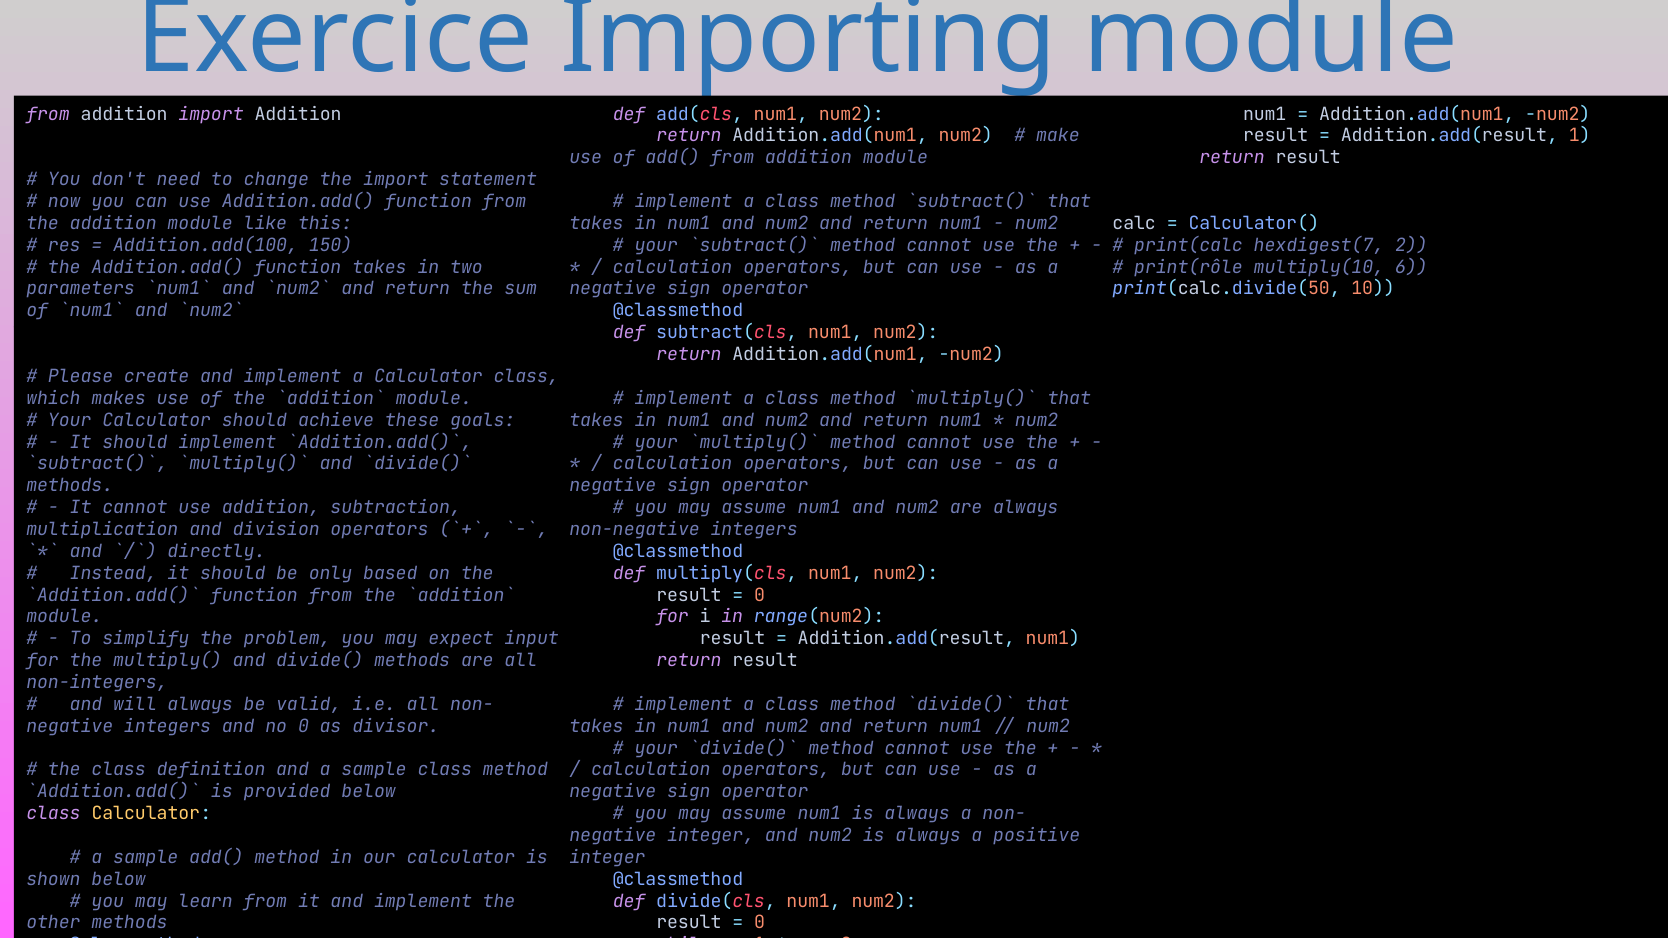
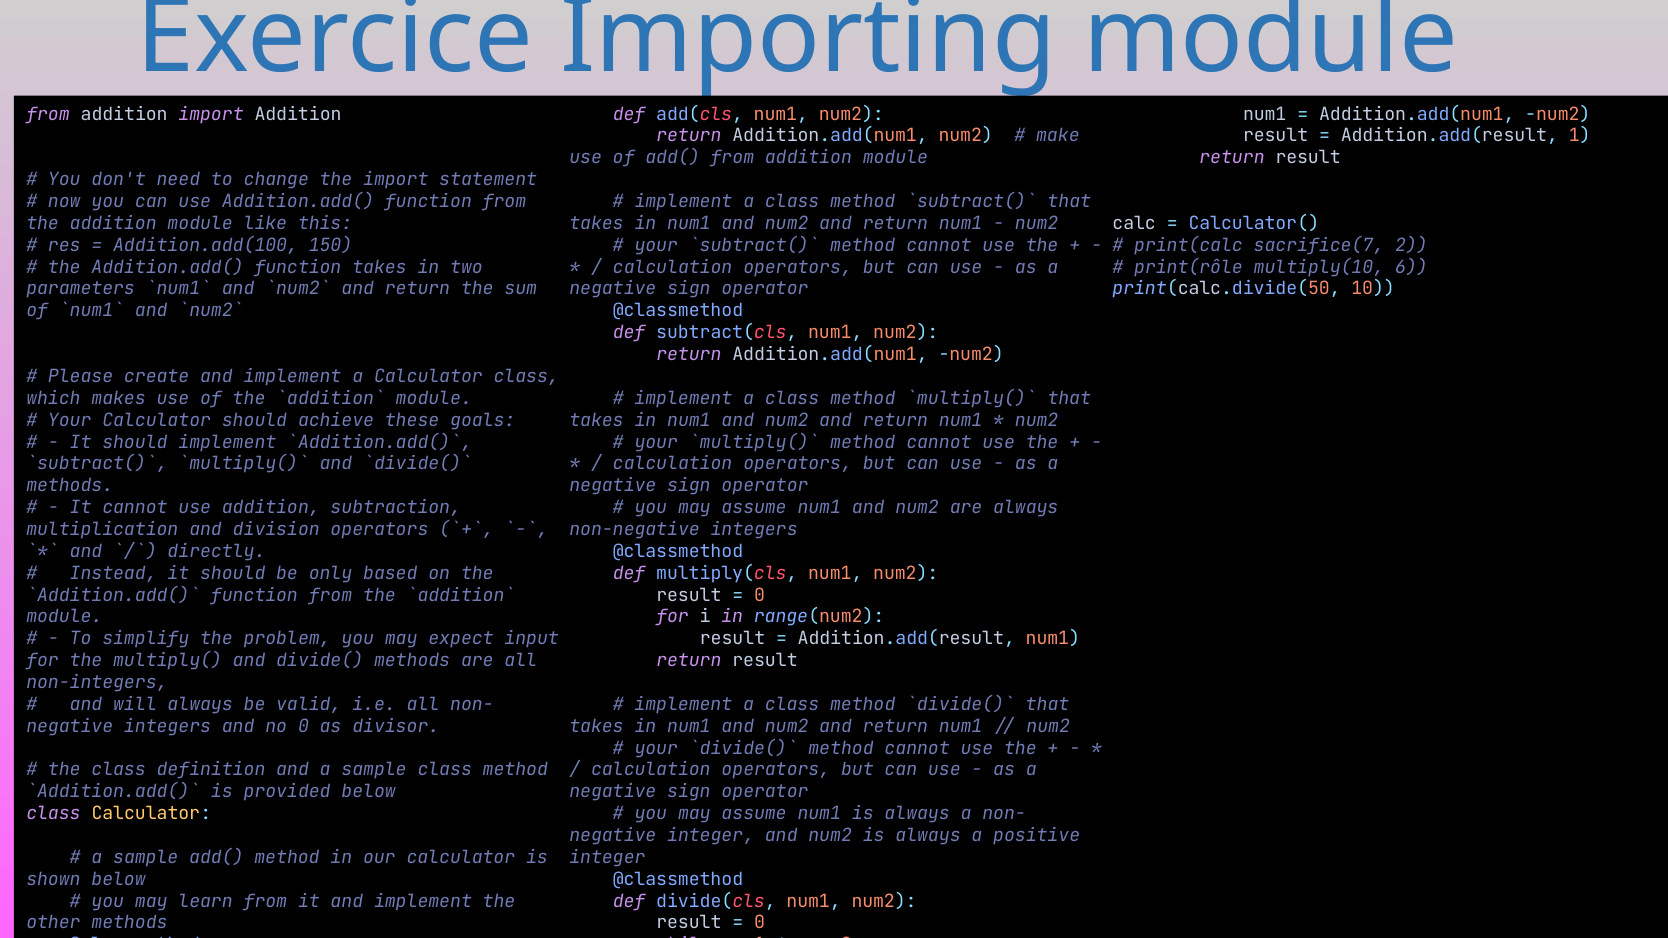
print(calc.hexdigest(7: print(calc.hexdigest(7 -> print(calc.sacrifice(7
